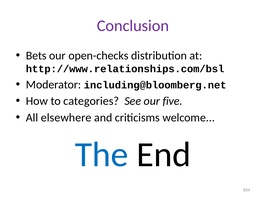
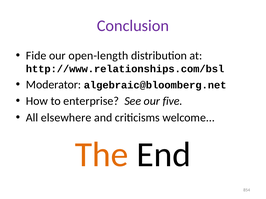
Bets: Bets -> Fide
open-checks: open-checks -> open-length
including@bloomberg.net: including@bloomberg.net -> algebraic@bloomberg.net
categories: categories -> enterprise
The colour: blue -> orange
